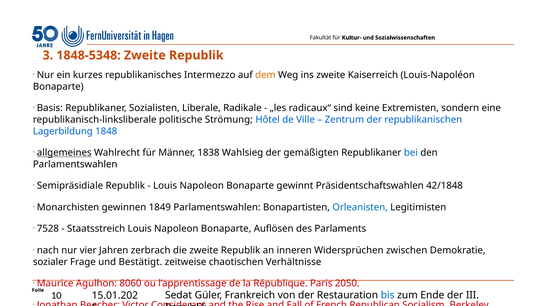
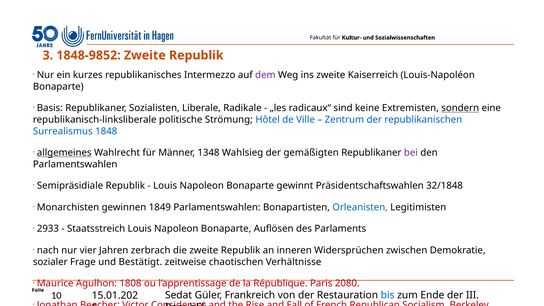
1848-5348: 1848-5348 -> 1848-9852
dem colour: orange -> purple
sondern underline: none -> present
Lagerbildung: Lagerbildung -> Surrealismus
1838: 1838 -> 1348
bei colour: blue -> purple
42/1848: 42/1848 -> 32/1848
7528: 7528 -> 2933
8060: 8060 -> 1808
2050: 2050 -> 2080
